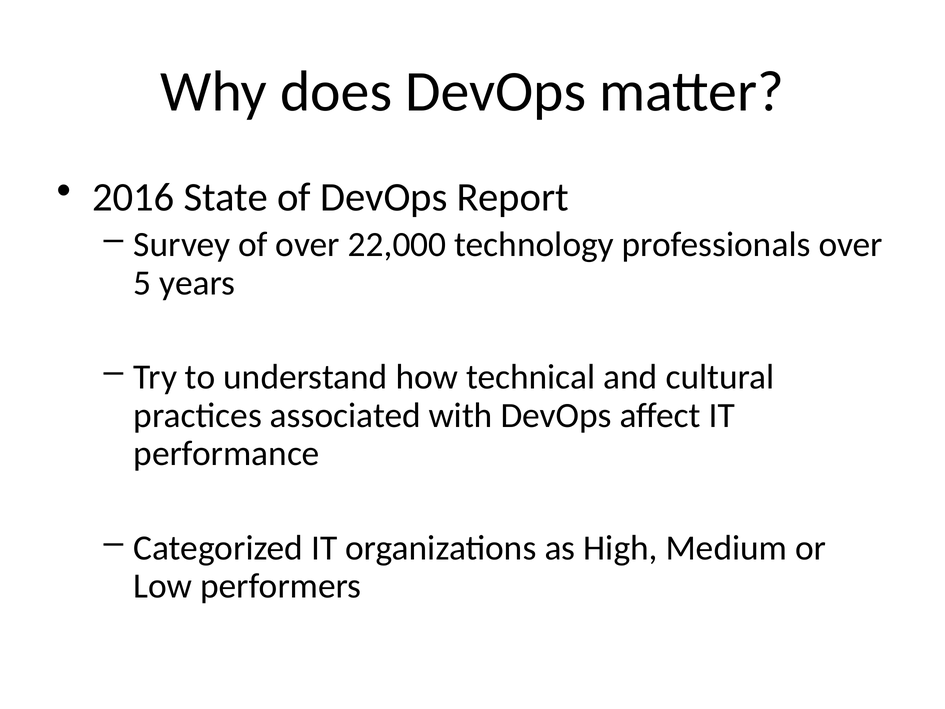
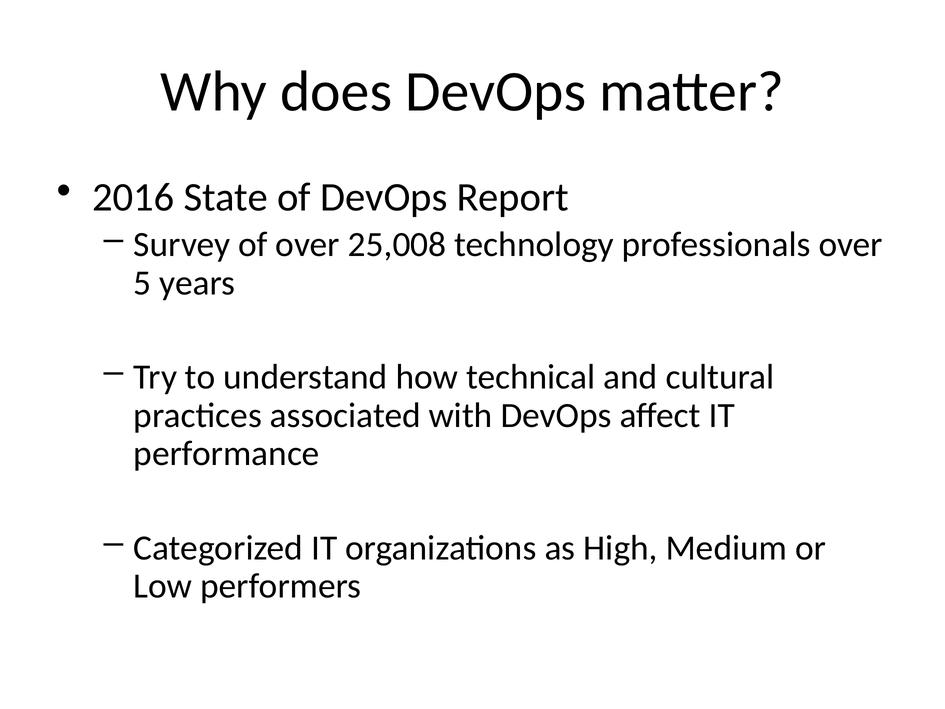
22,000: 22,000 -> 25,008
